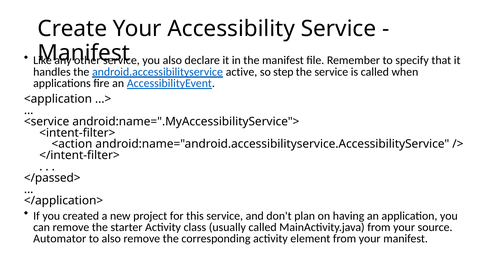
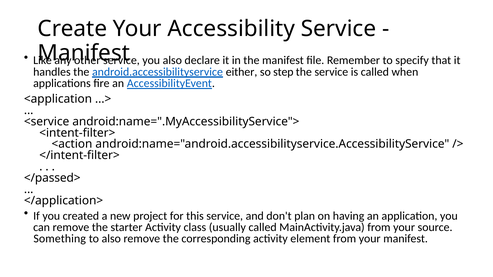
active: active -> either
Automator: Automator -> Something
